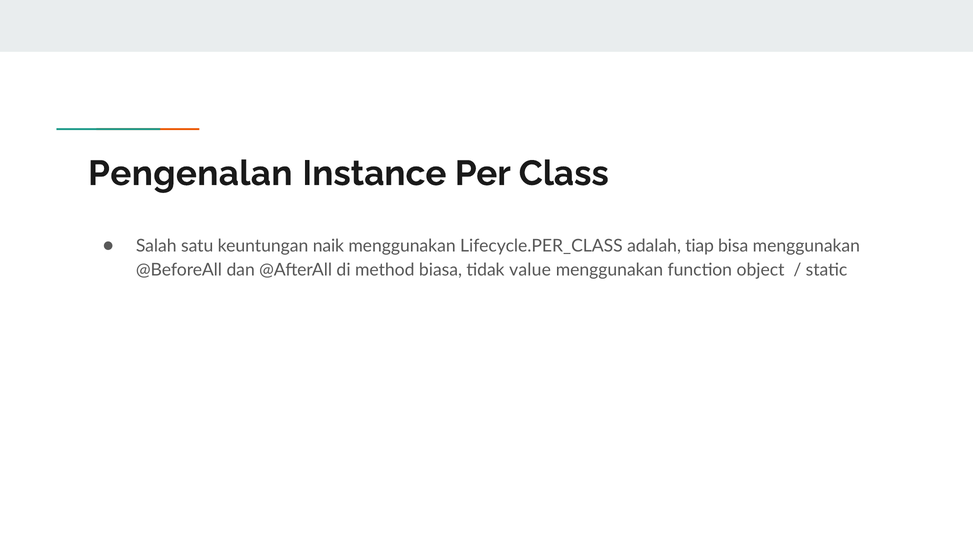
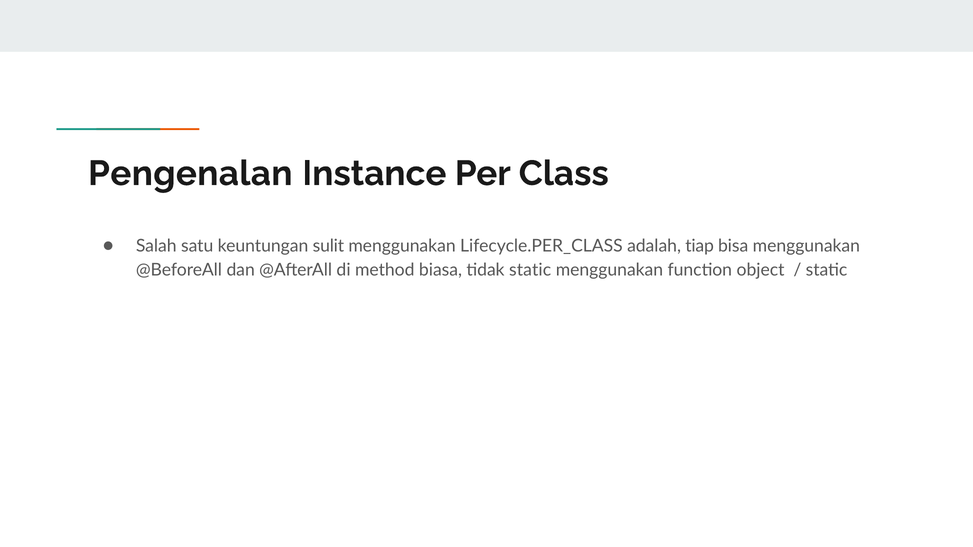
naik: naik -> sulit
tidak value: value -> static
